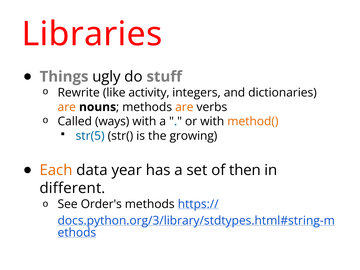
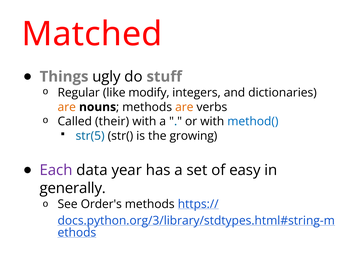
Libraries: Libraries -> Matched
Rewrite: Rewrite -> Regular
activity: activity -> modify
ways: ways -> their
method( colour: orange -> blue
Each colour: orange -> purple
then: then -> easy
different: different -> generally
